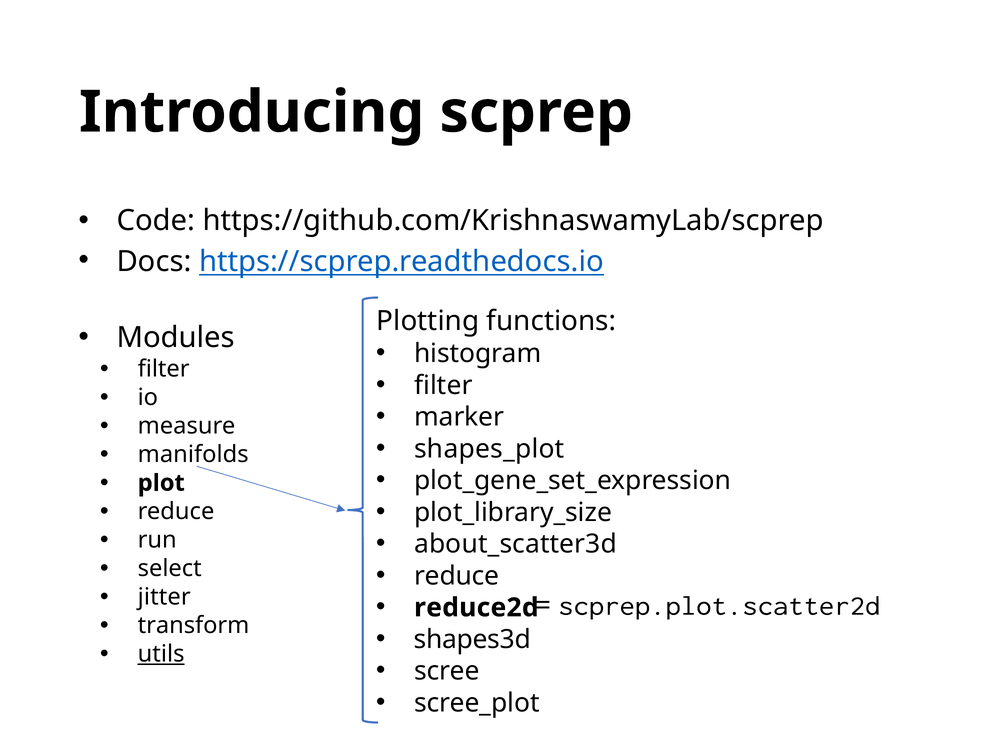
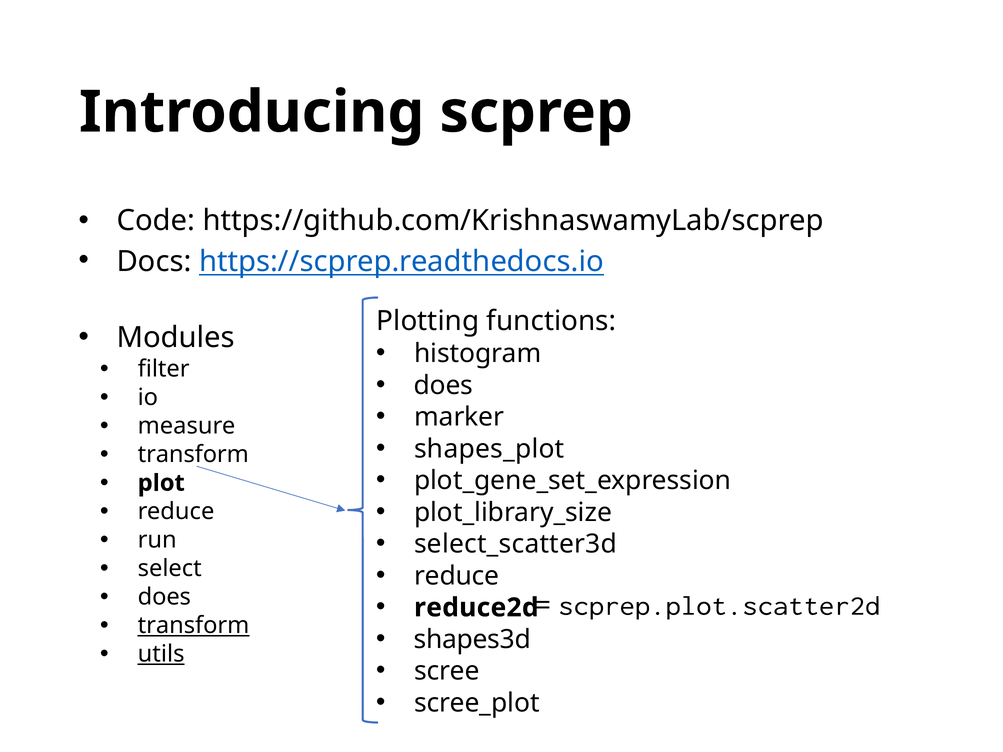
filter at (443, 386): filter -> does
manifolds at (193, 455): manifolds -> transform
about_scatter3d: about_scatter3d -> select_scatter3d
jitter at (164, 597): jitter -> does
transform at (194, 626) underline: none -> present
